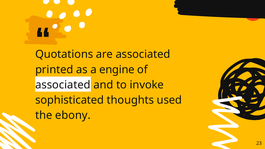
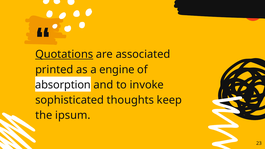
Quotations underline: none -> present
associated at (63, 85): associated -> absorption
used: used -> keep
ebony: ebony -> ipsum
